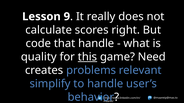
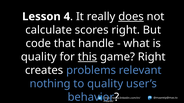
9: 9 -> 4
does underline: none -> present
game Need: Need -> Right
simplify: simplify -> nothing
to handle: handle -> quality
